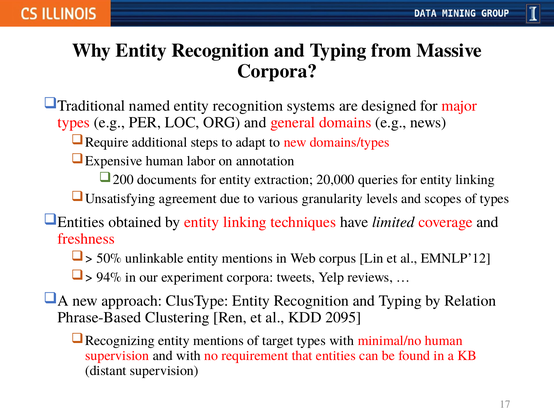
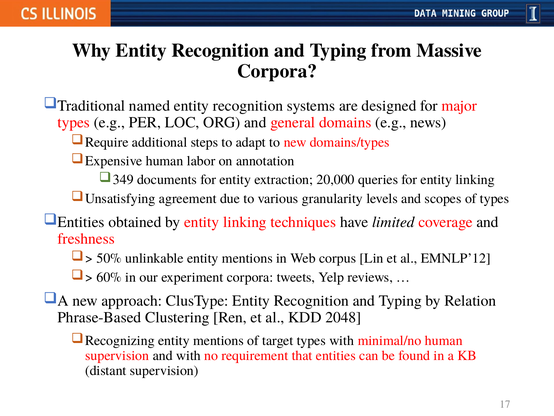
200: 200 -> 349
94%: 94% -> 60%
2095: 2095 -> 2048
